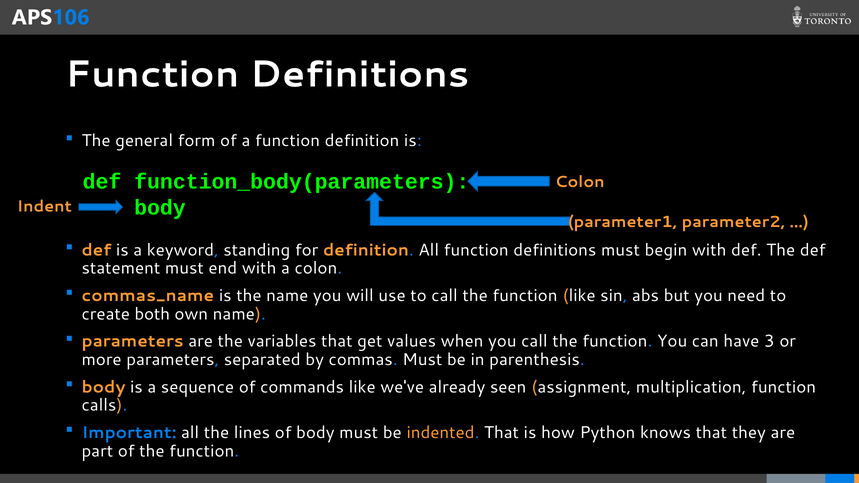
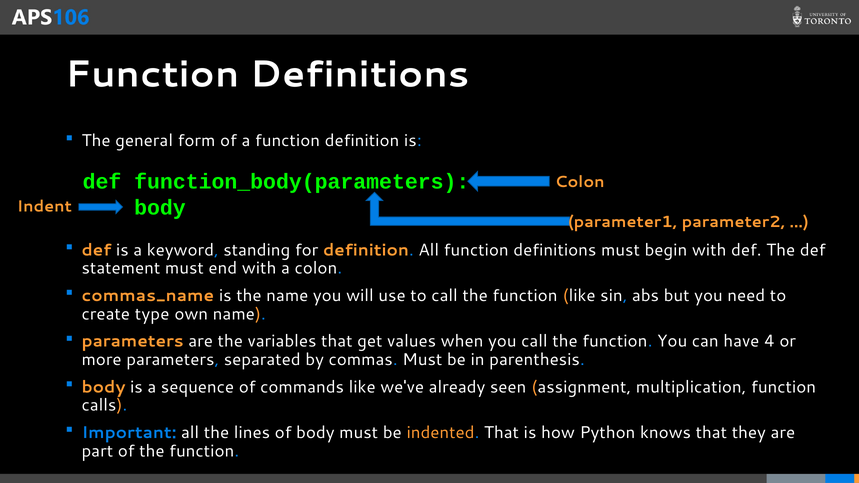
both: both -> type
3: 3 -> 4
